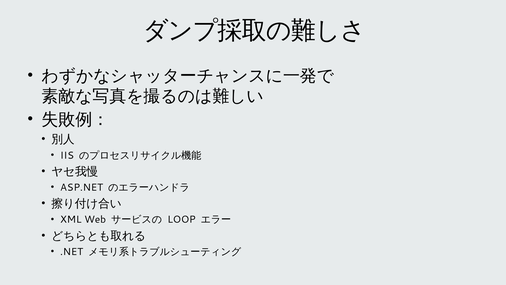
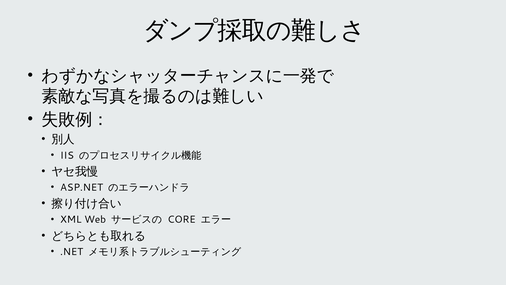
LOOP: LOOP -> CORE
